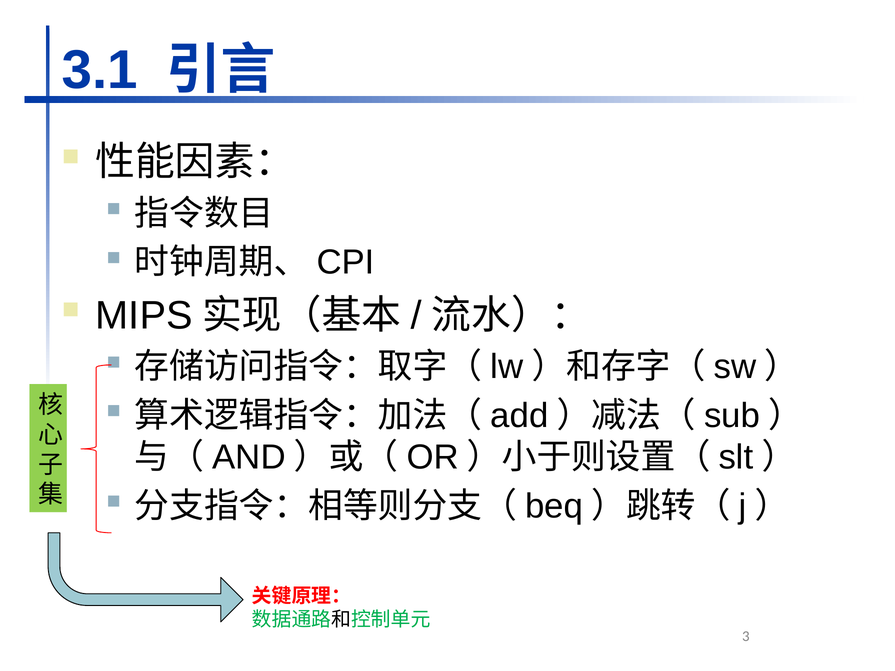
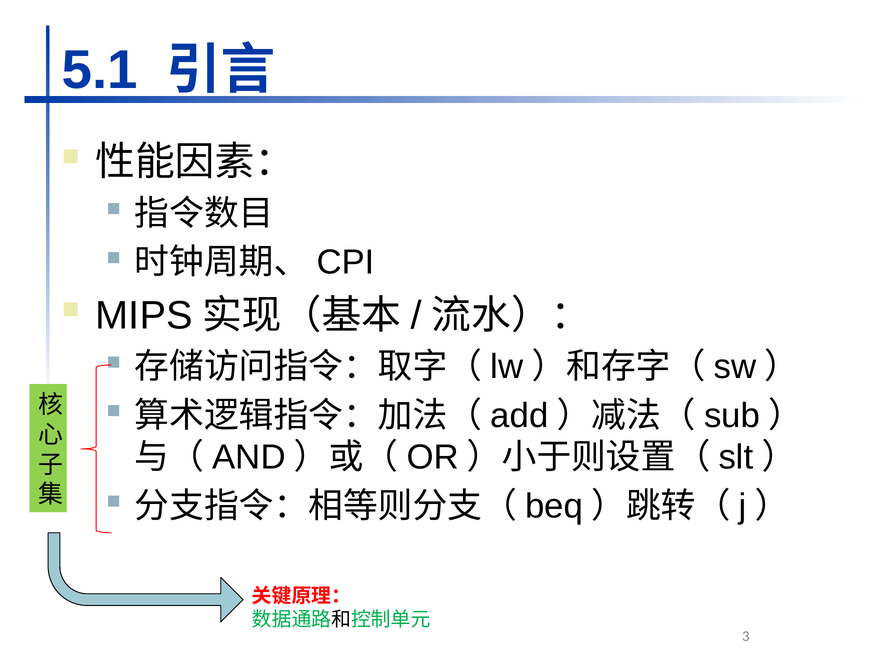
3.1: 3.1 -> 5.1
